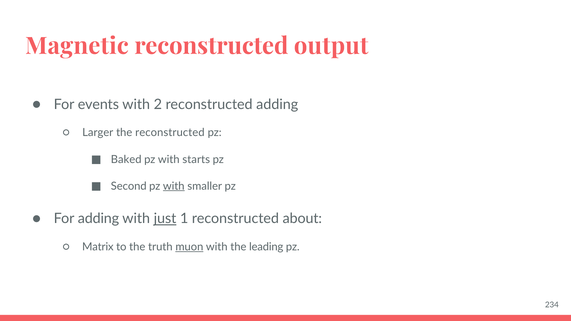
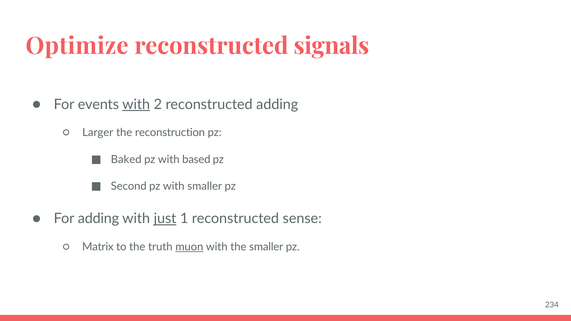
Magnetic: Magnetic -> Optimize
output: output -> signals
with at (136, 104) underline: none -> present
the reconstructed: reconstructed -> reconstruction
starts: starts -> based
with at (174, 186) underline: present -> none
about: about -> sense
the leading: leading -> smaller
